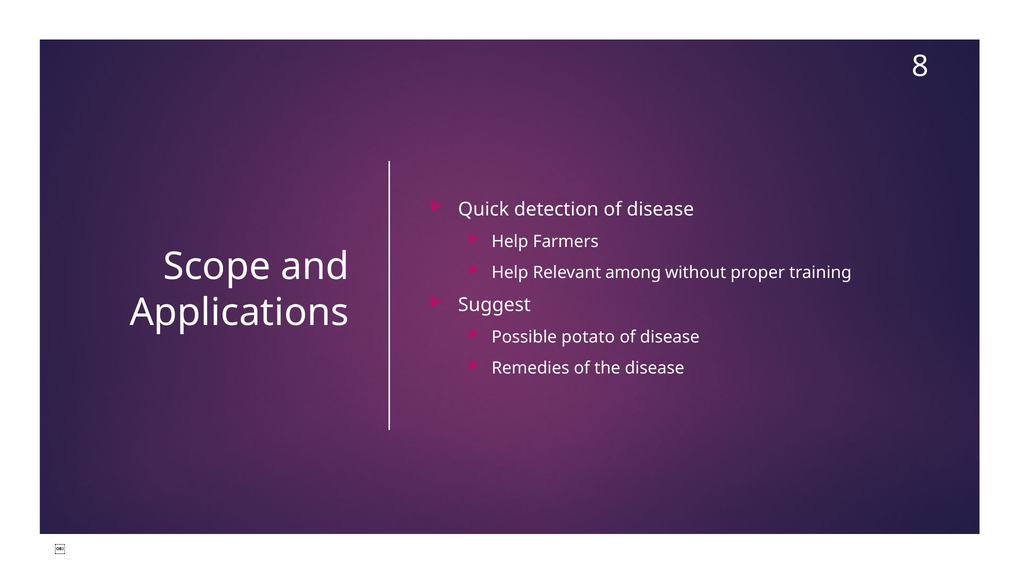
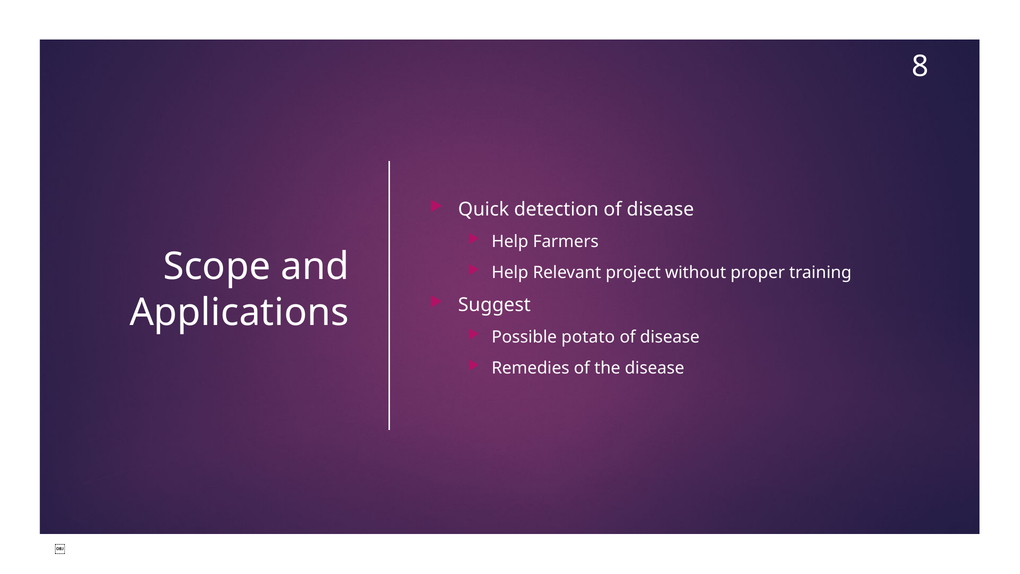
among: among -> project
